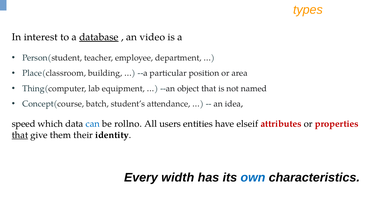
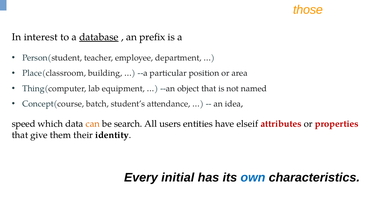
types: types -> those
video: video -> prefix
can colour: blue -> orange
rollno: rollno -> search
that at (20, 135) underline: present -> none
width: width -> initial
